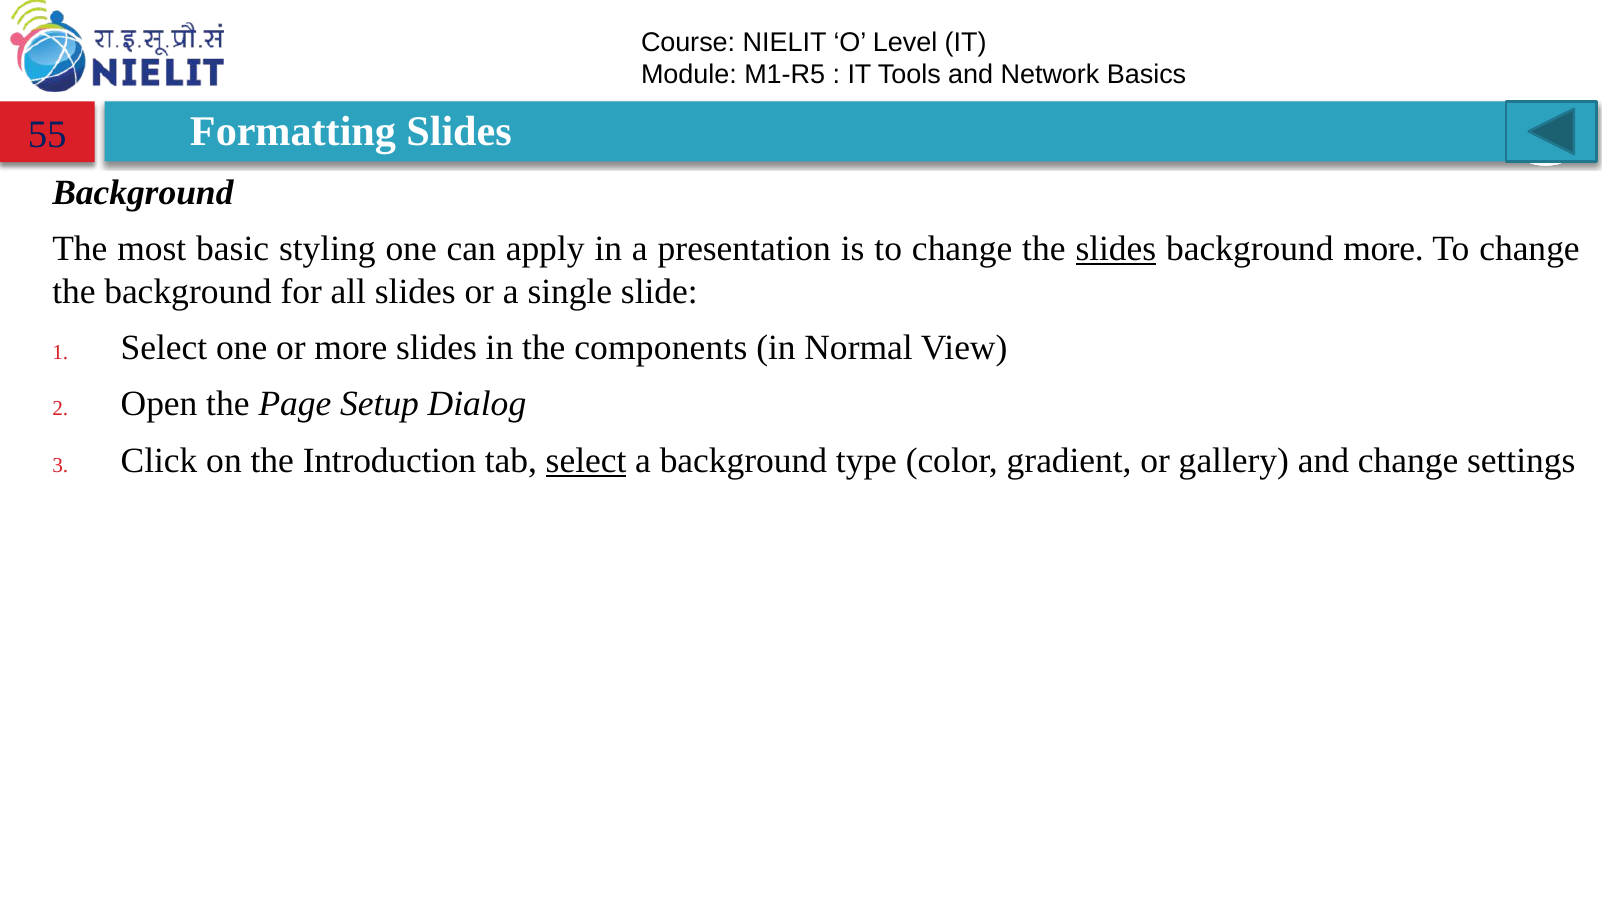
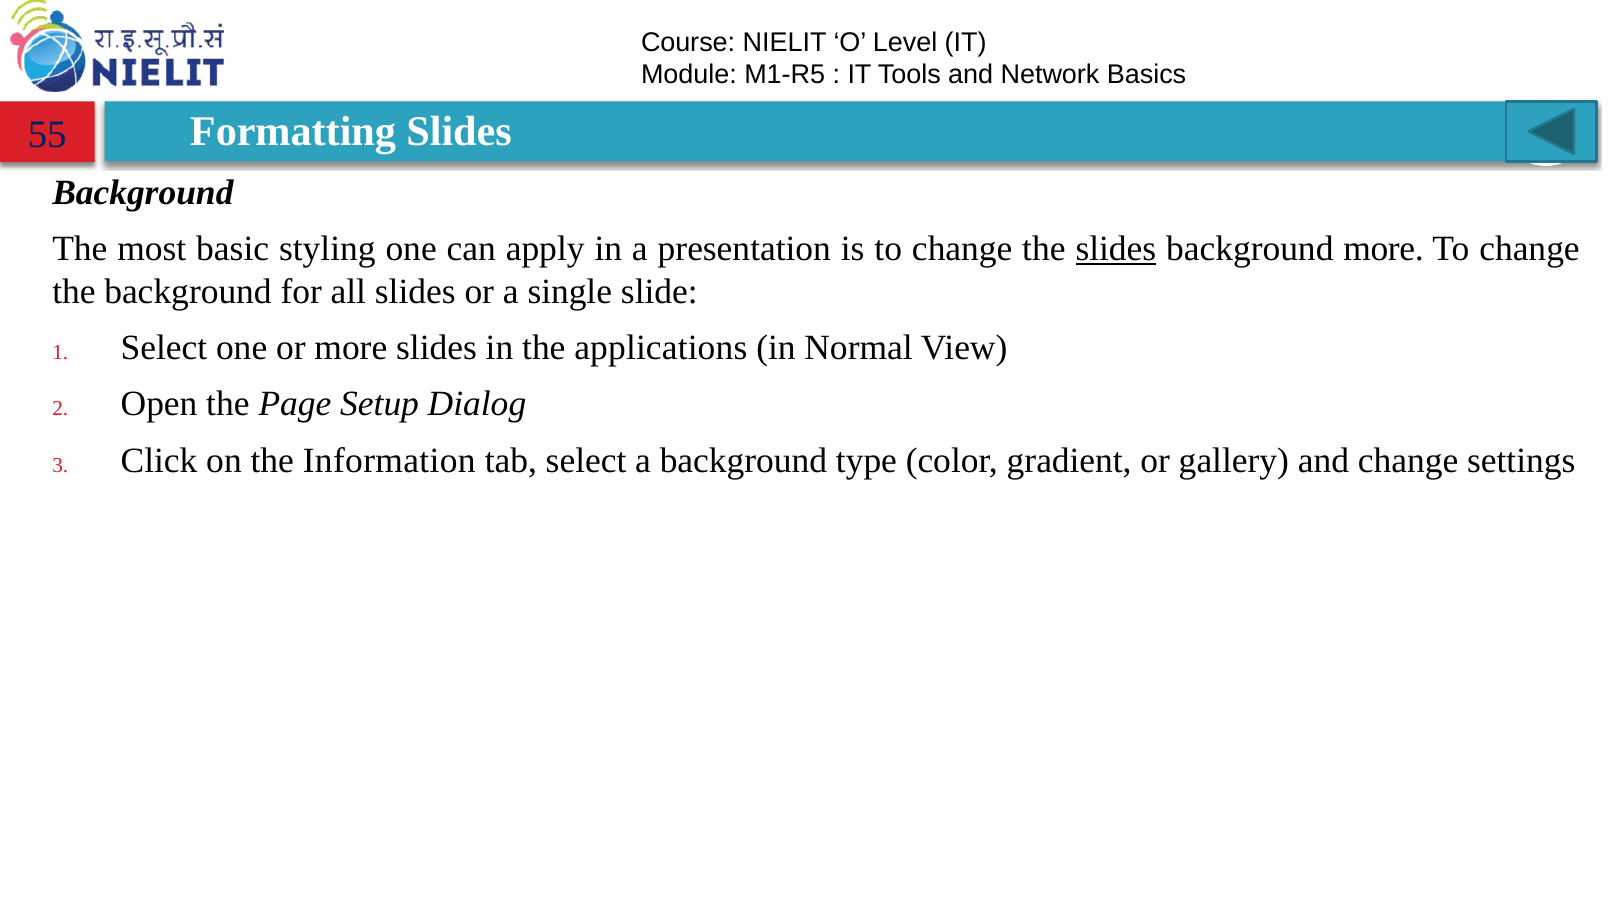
components: components -> applications
the Introduction: Introduction -> Information
select at (586, 461) underline: present -> none
